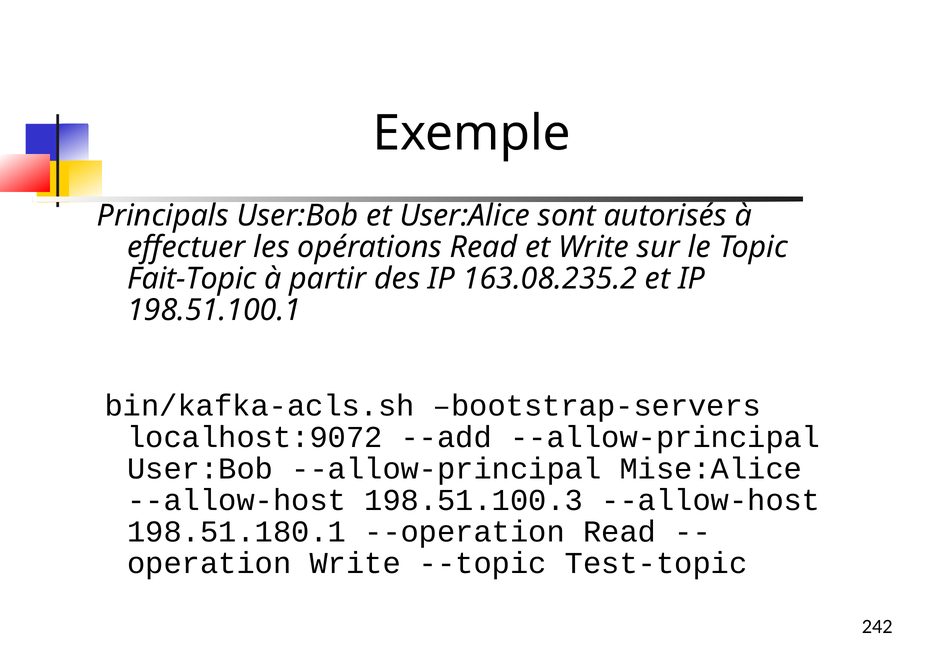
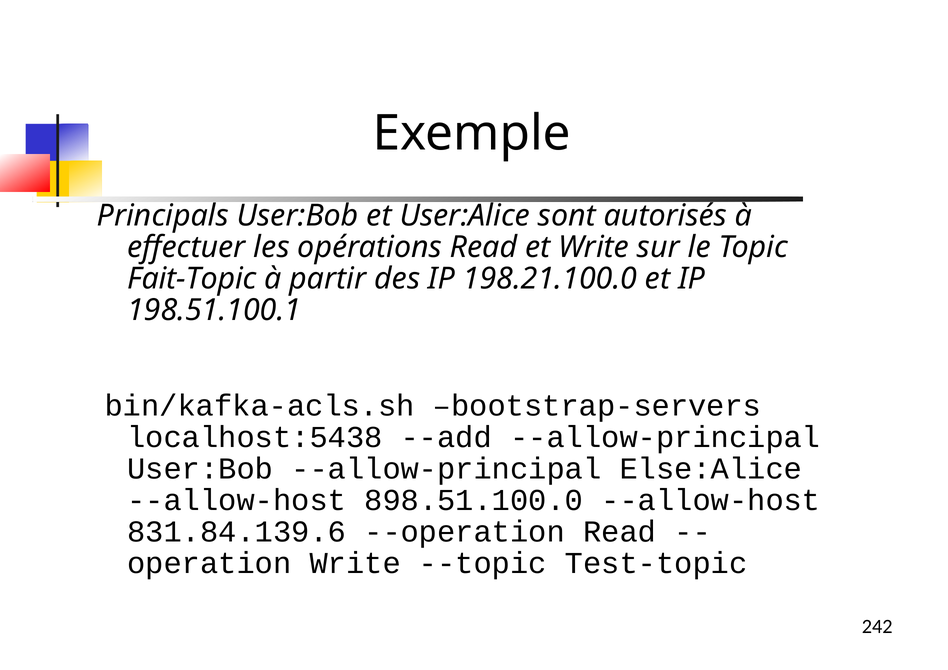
163.08.235.2: 163.08.235.2 -> 198.21.100.0
localhost:9072: localhost:9072 -> localhost:5438
Mise:Alice: Mise:Alice -> Else:Alice
198.51.100.3: 198.51.100.3 -> 898.51.100.0
198.51.180.1: 198.51.180.1 -> 831.84.139.6
